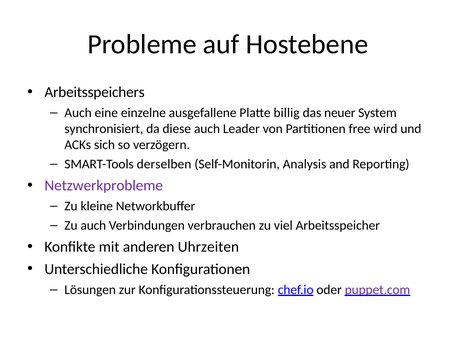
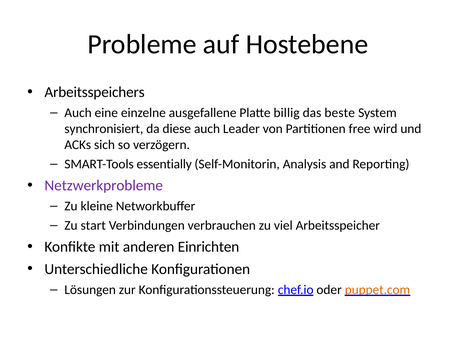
neuer: neuer -> beste
derselben: derselben -> essentially
Zu auch: auch -> start
Uhrzeiten: Uhrzeiten -> Einrichten
puppet.com colour: purple -> orange
